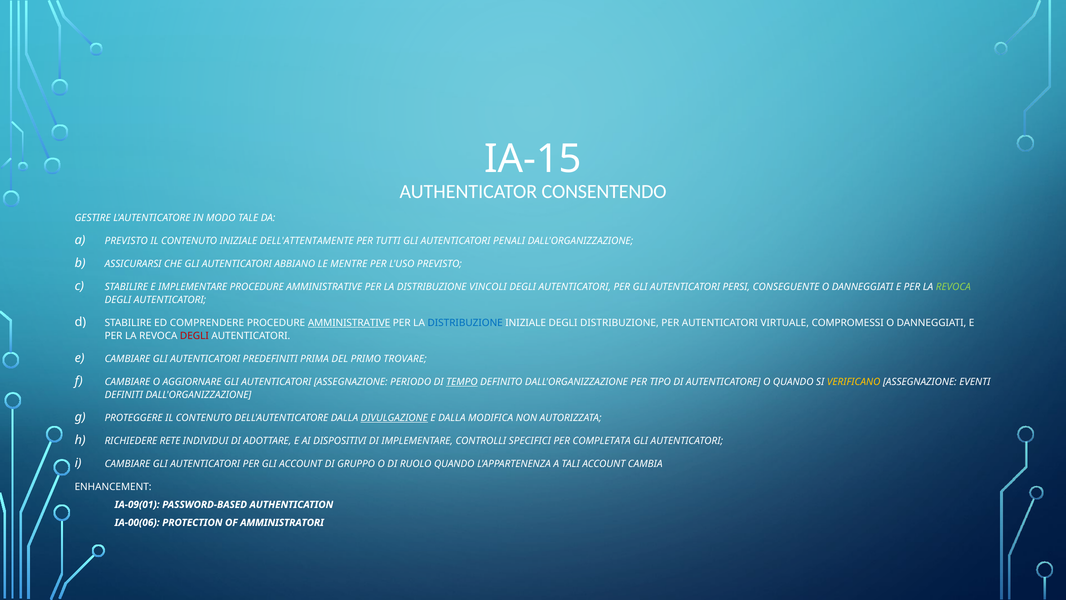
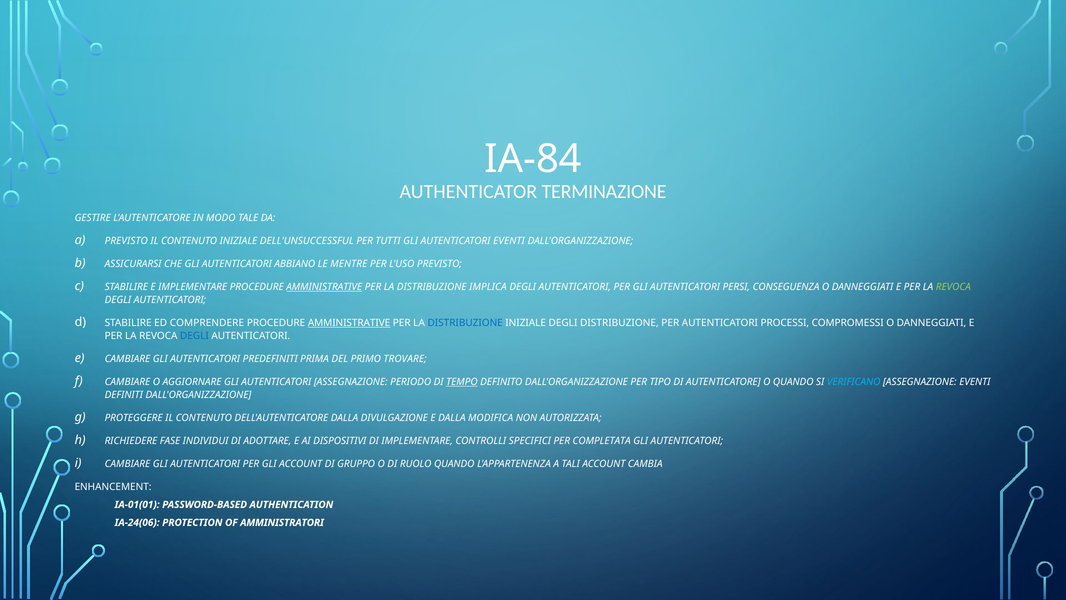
IA-15: IA-15 -> IA-84
CONSENTENDO: CONSENTENDO -> TERMINAZIONE
DELL'ATTENTAMENTE: DELL'ATTENTAMENTE -> DELL'UNSUCCESSFUL
AUTENTICATORI PENALI: PENALI -> EVENTI
AMMINISTRATIVE at (324, 287) underline: none -> present
VINCOLI: VINCOLI -> IMPLICA
CONSEGUENTE: CONSEGUENTE -> CONSEGUENZA
VIRTUALE: VIRTUALE -> PROCESSI
DEGLI at (194, 336) colour: red -> blue
VERIFICANO colour: yellow -> light blue
DIVULGAZIONE underline: present -> none
RETE: RETE -> FASE
IA-09(01: IA-09(01 -> IA-01(01
IA-00(06: IA-00(06 -> IA-24(06
